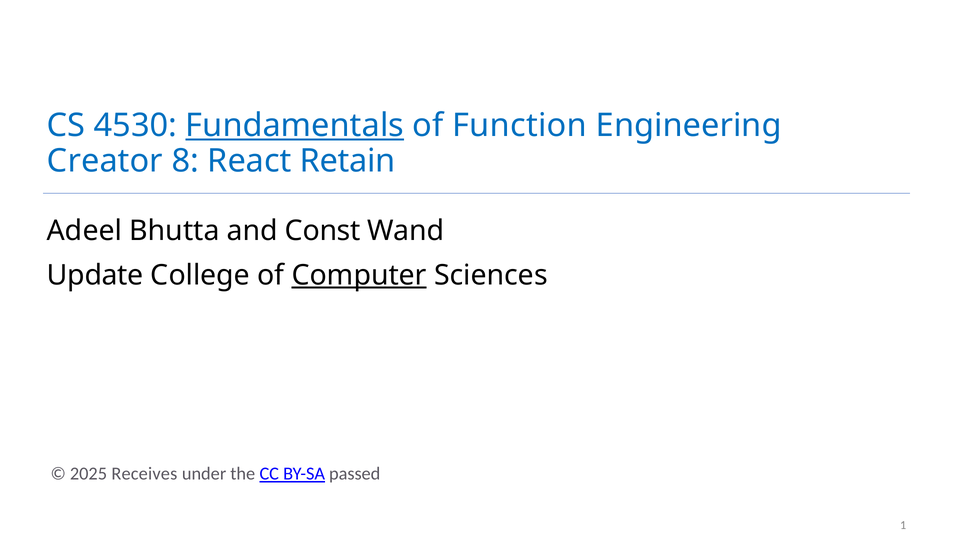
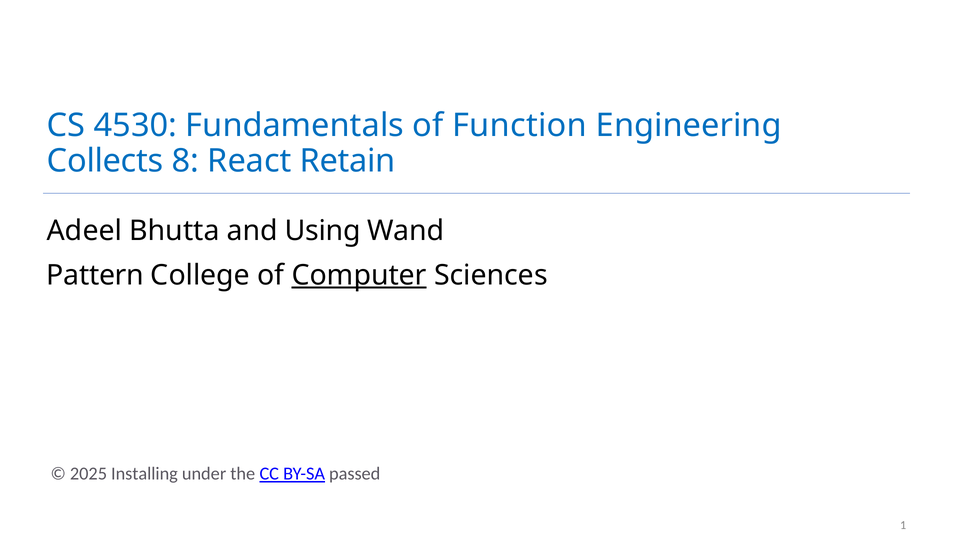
Fundamentals underline: present -> none
Creator: Creator -> Collects
Const: Const -> Using
Update: Update -> Pattern
Receives: Receives -> Installing
